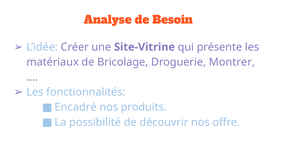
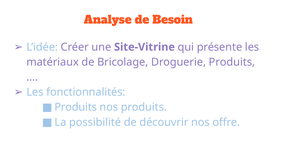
Droguerie Montrer: Montrer -> Produits
Encadré at (76, 107): Encadré -> Produits
